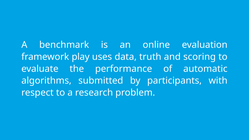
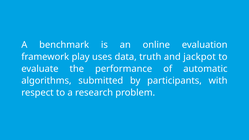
scoring: scoring -> jackpot
